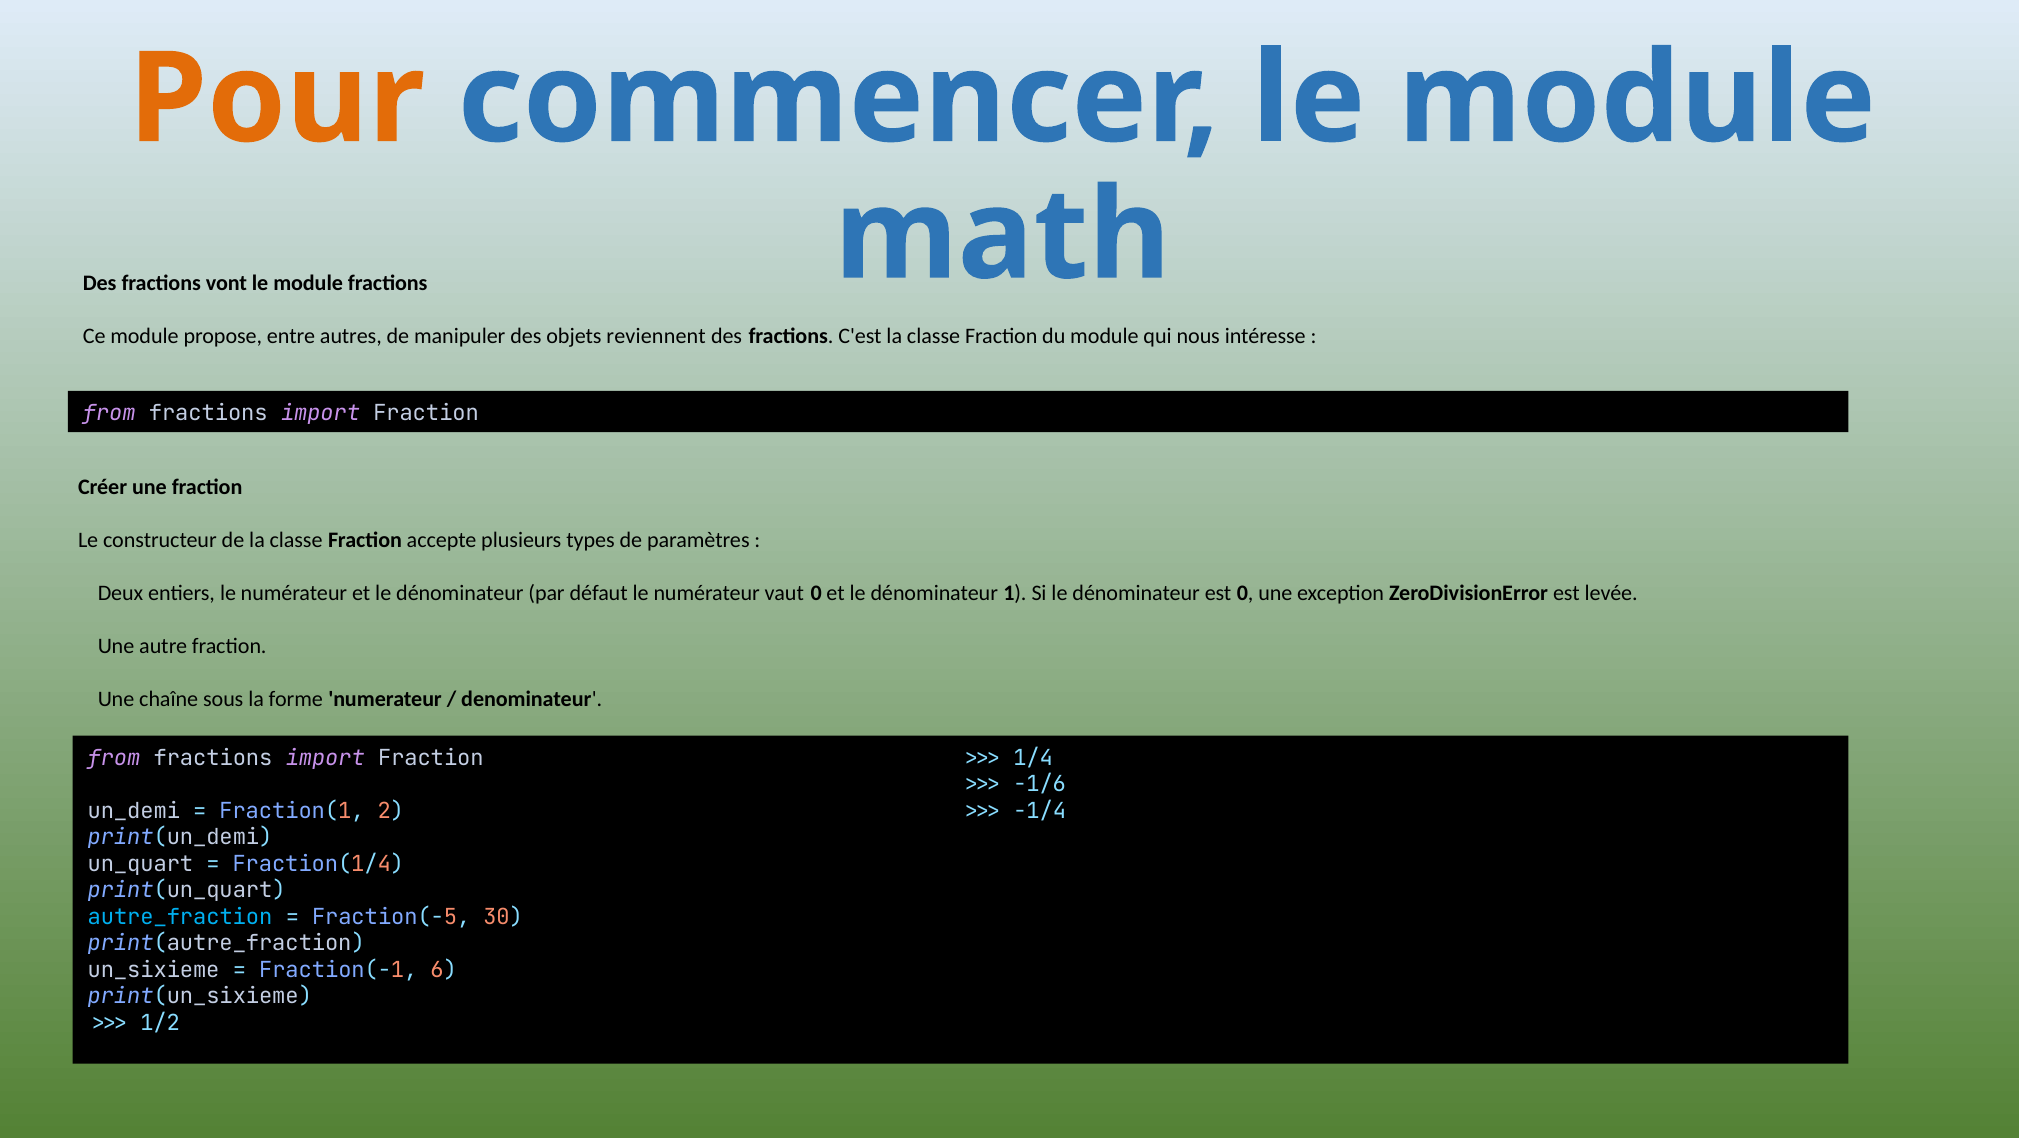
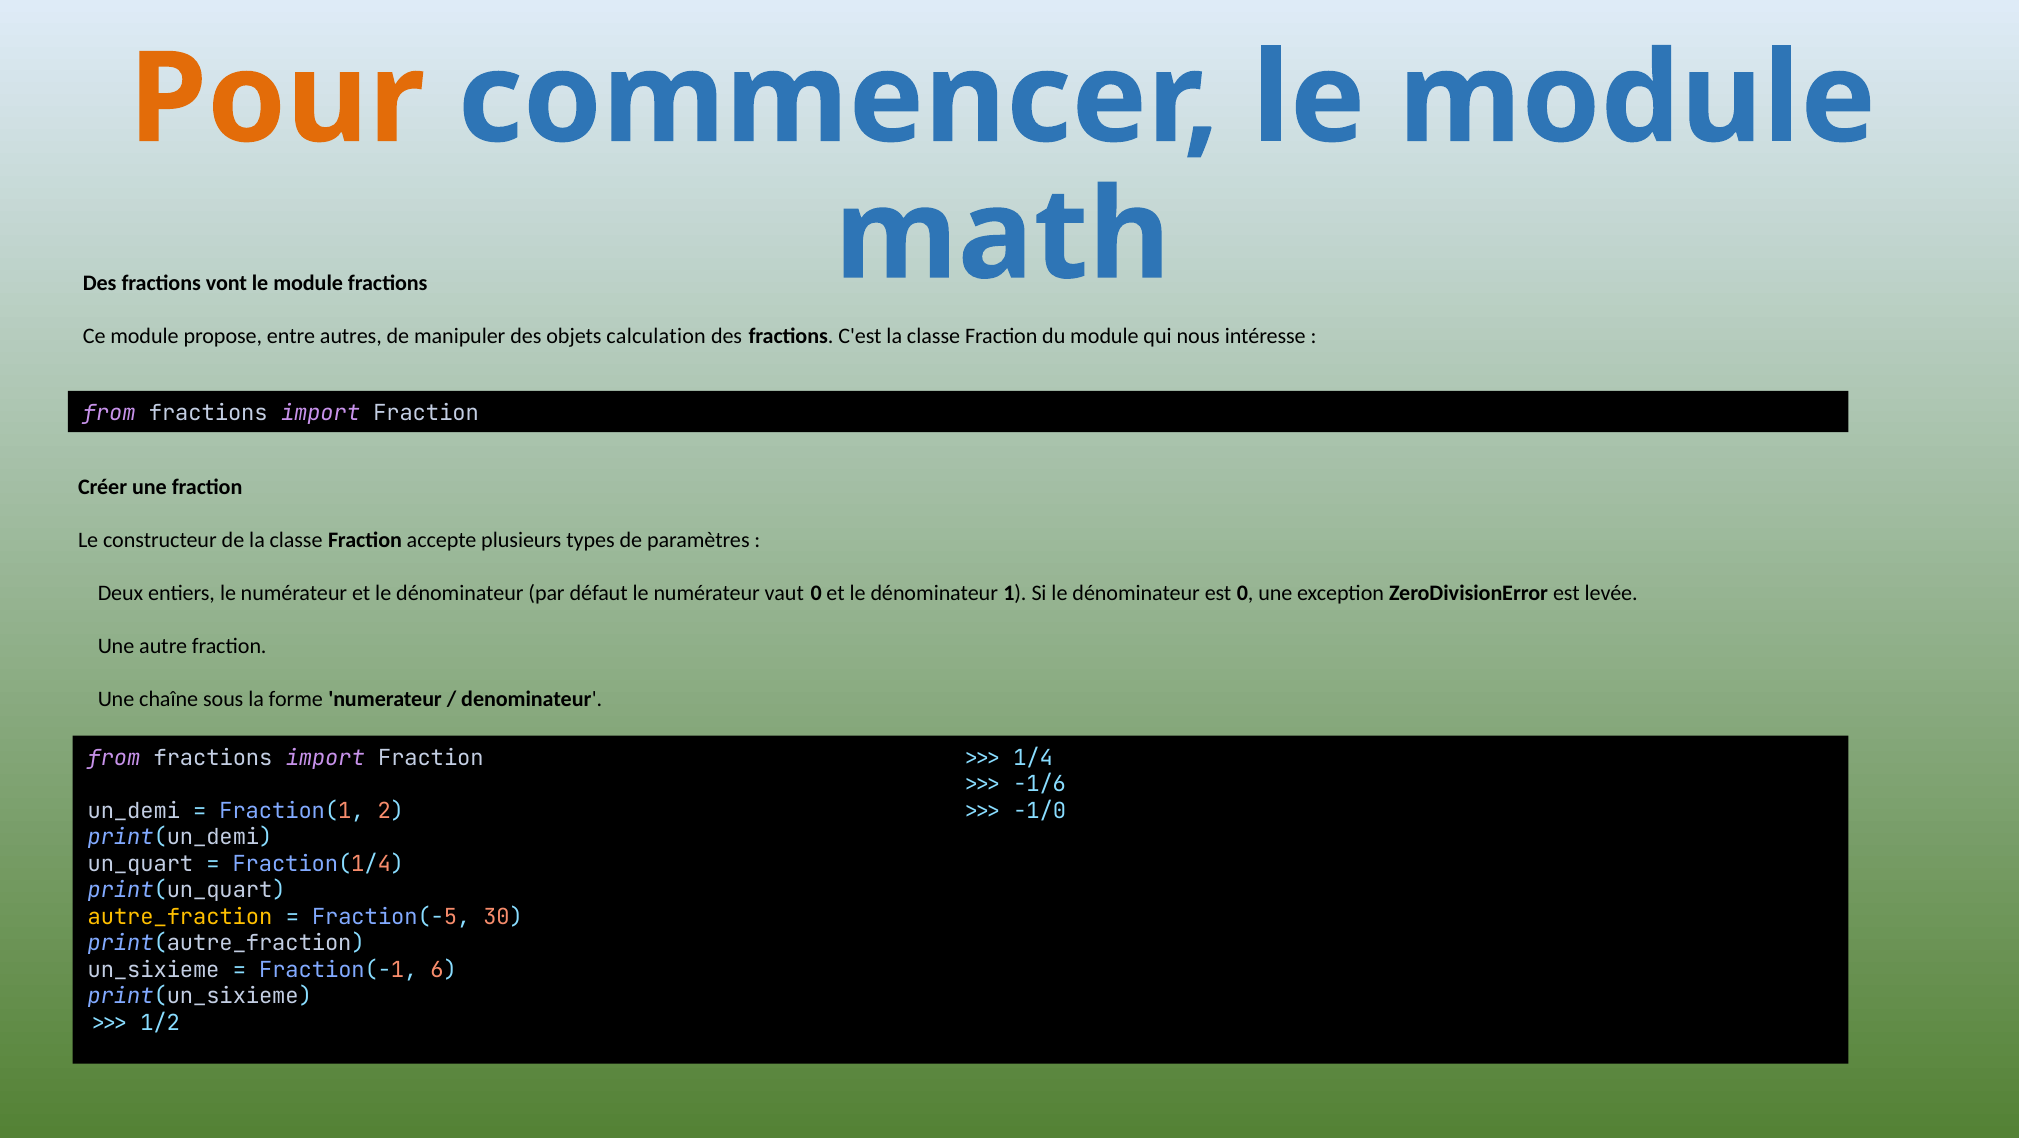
reviennent: reviennent -> calculation
-1/4: -1/4 -> -1/0
autre_fraction colour: light blue -> yellow
